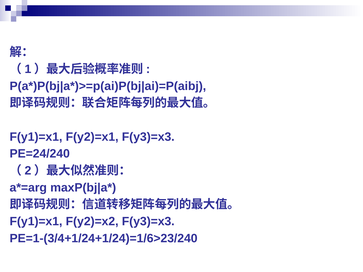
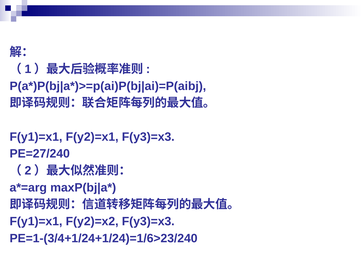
PE=24/240: PE=24/240 -> PE=27/240
